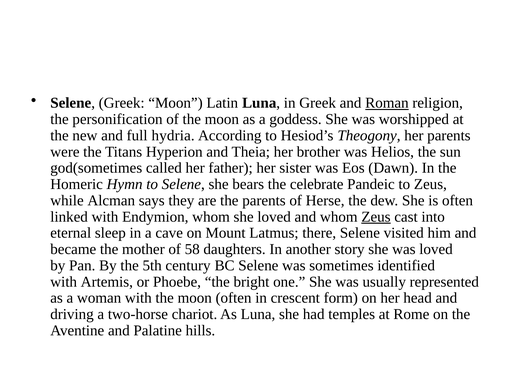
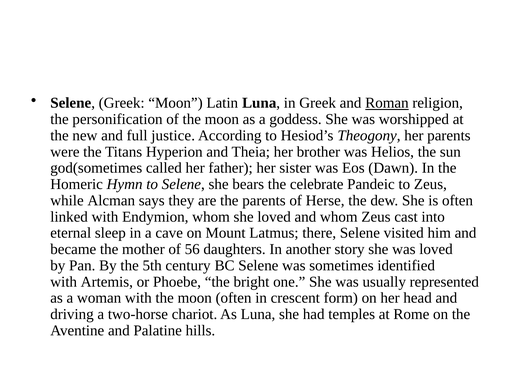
hydria: hydria -> justice
Zeus at (376, 217) underline: present -> none
58: 58 -> 56
